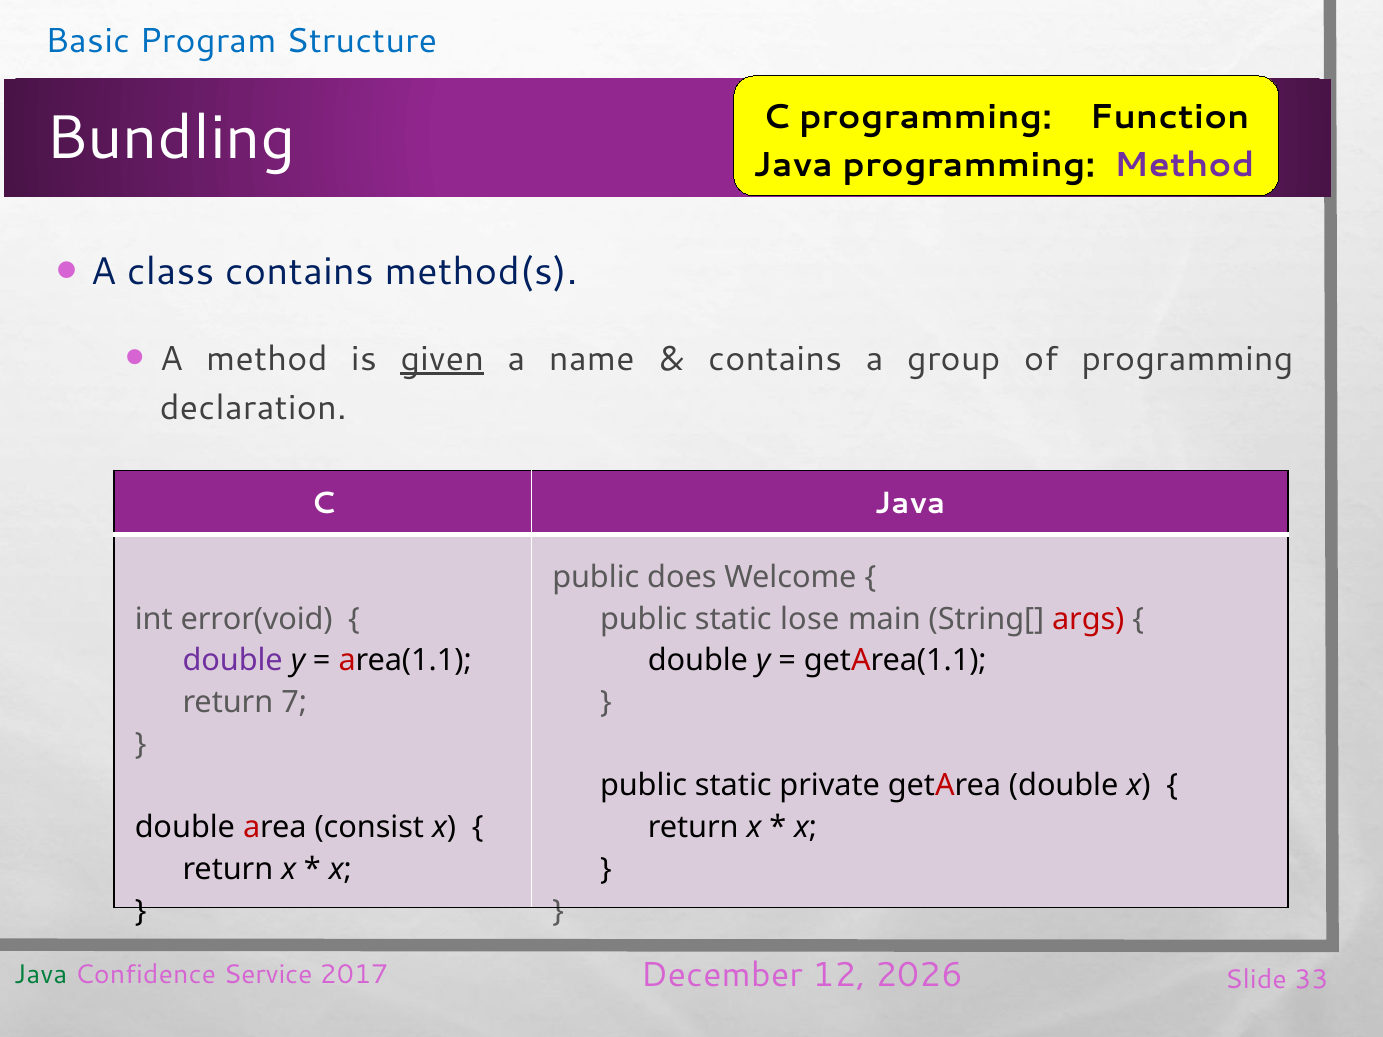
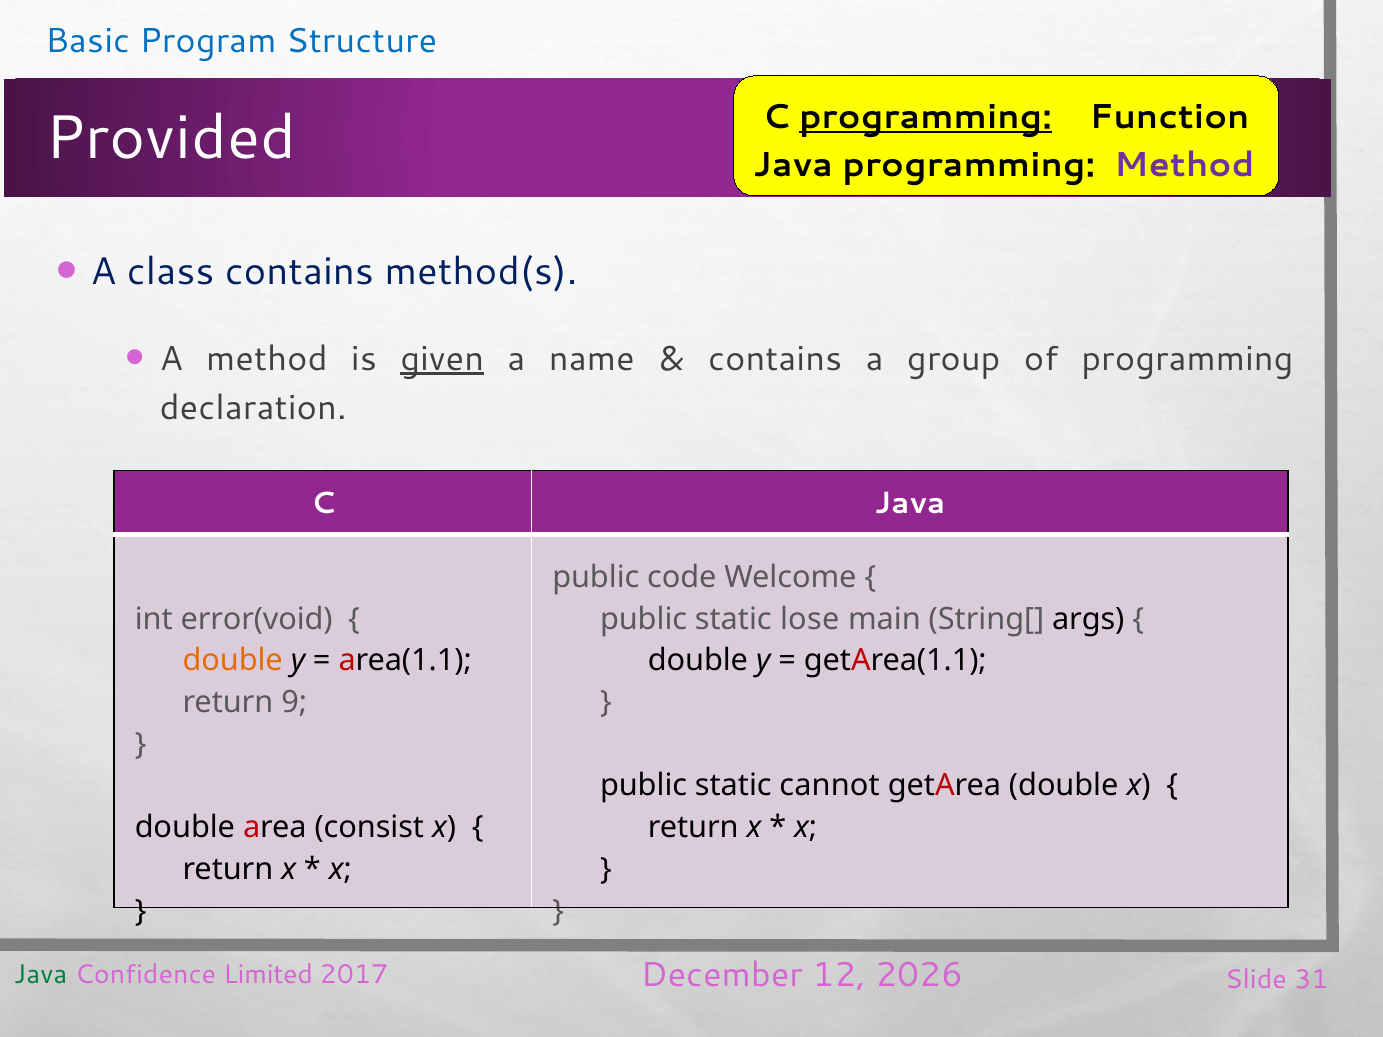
programming at (926, 117) underline: none -> present
Bundling: Bundling -> Provided
does: does -> code
args colour: red -> black
double at (233, 661) colour: purple -> orange
7: 7 -> 9
private: private -> cannot
Service: Service -> Limited
33: 33 -> 31
